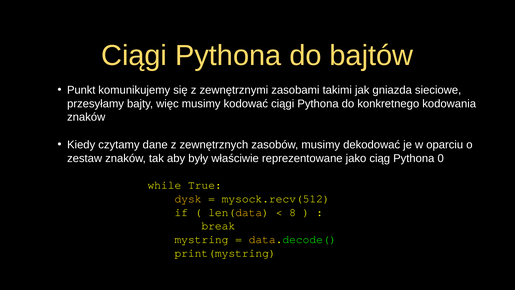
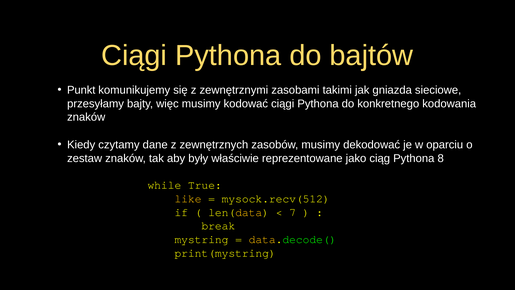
0: 0 -> 8
dysk: dysk -> like
8: 8 -> 7
